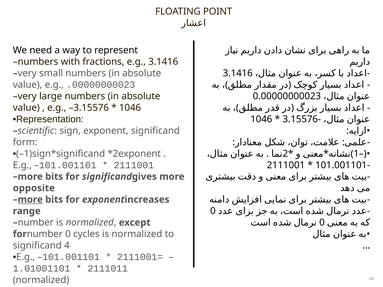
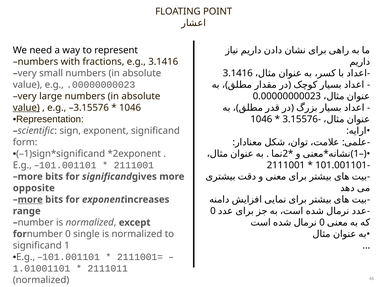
value at (26, 108) underline: none -> present
cycles: cycles -> single
significand 4: 4 -> 1
